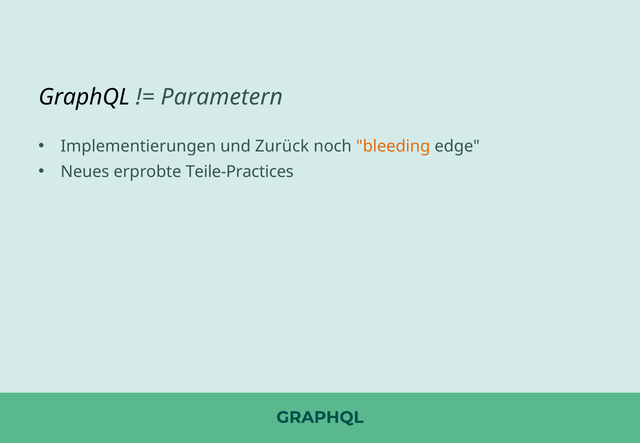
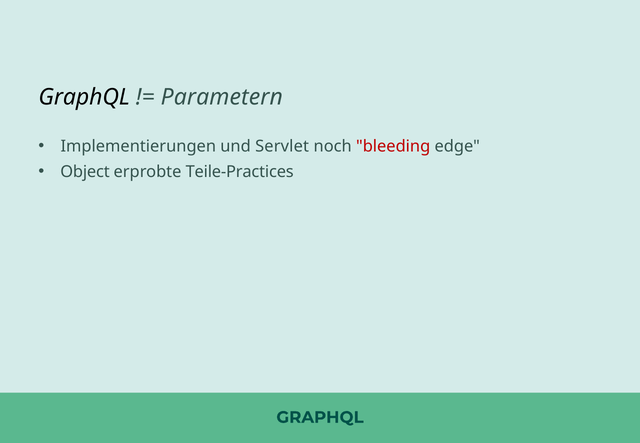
Zurück: Zurück -> Servlet
bleeding colour: orange -> red
Neues: Neues -> Object
